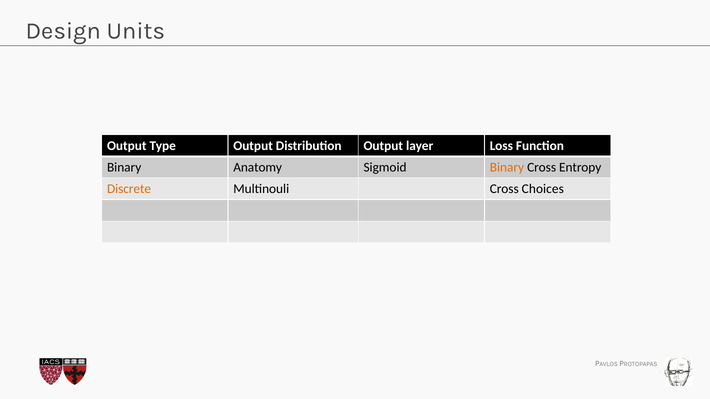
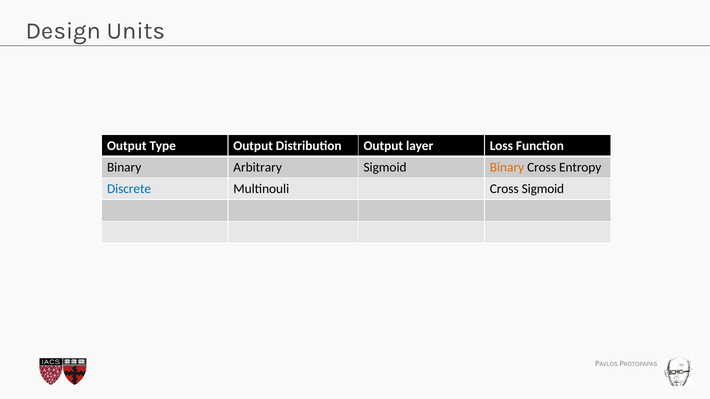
Anatomy: Anatomy -> Arbitrary
Discrete colour: orange -> blue
Cross Choices: Choices -> Sigmoid
